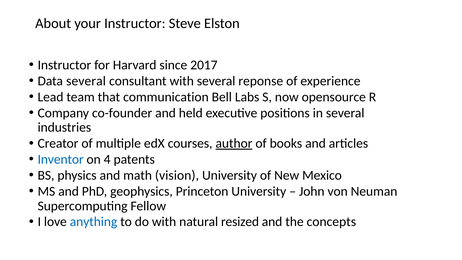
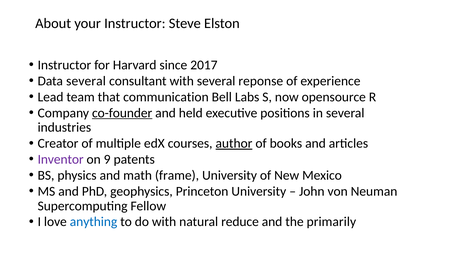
co-founder underline: none -> present
Inventor colour: blue -> purple
4: 4 -> 9
vision: vision -> frame
resized: resized -> reduce
concepts: concepts -> primarily
